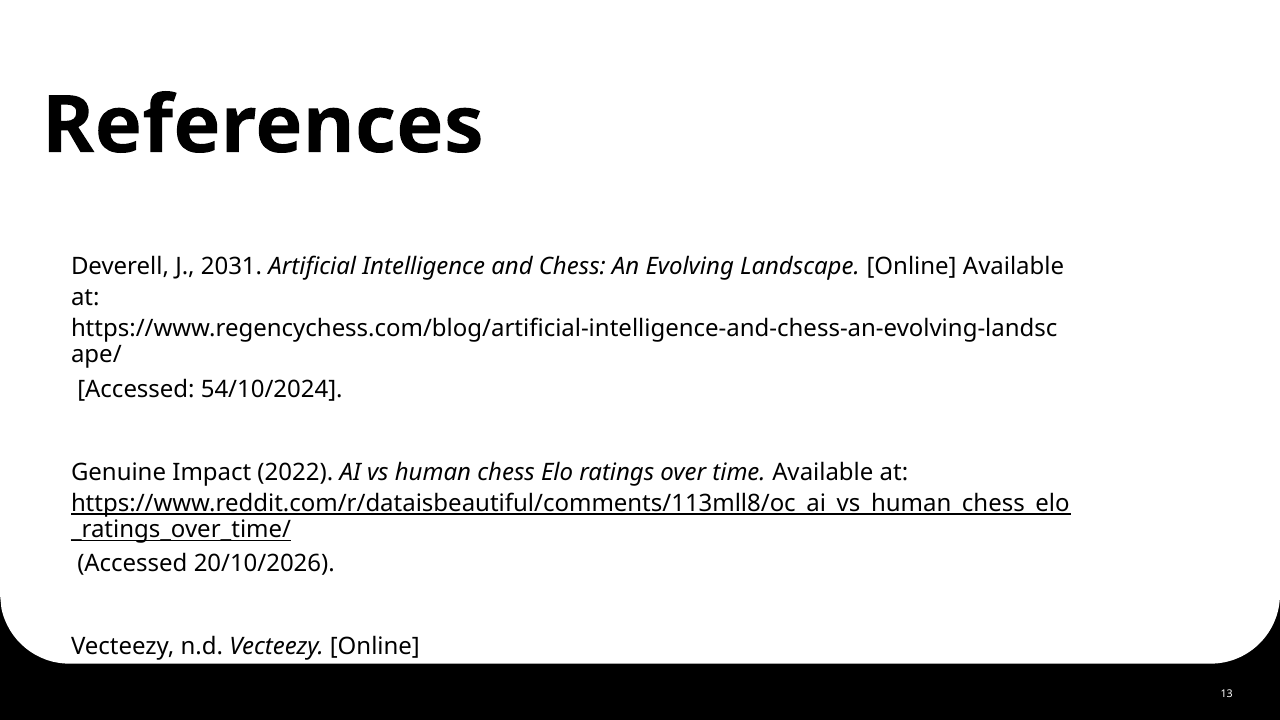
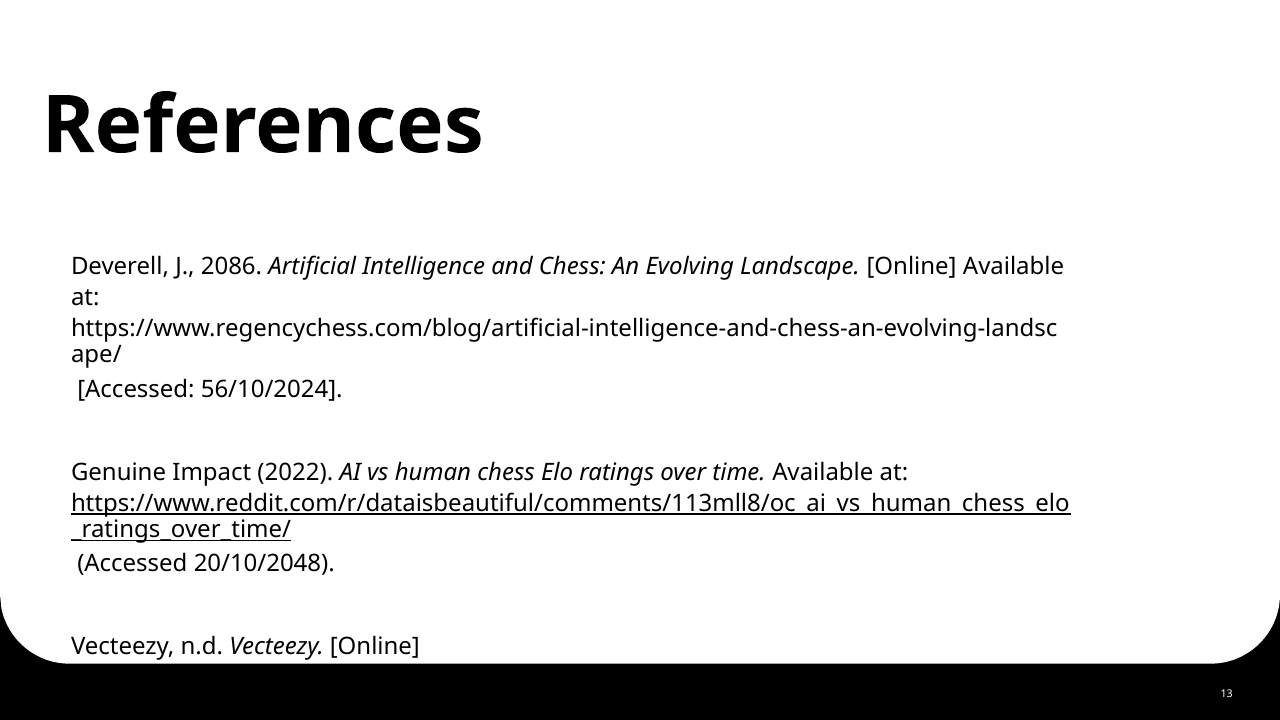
2031: 2031 -> 2086
54/10/2024: 54/10/2024 -> 56/10/2024
20/10/2026: 20/10/2026 -> 20/10/2048
